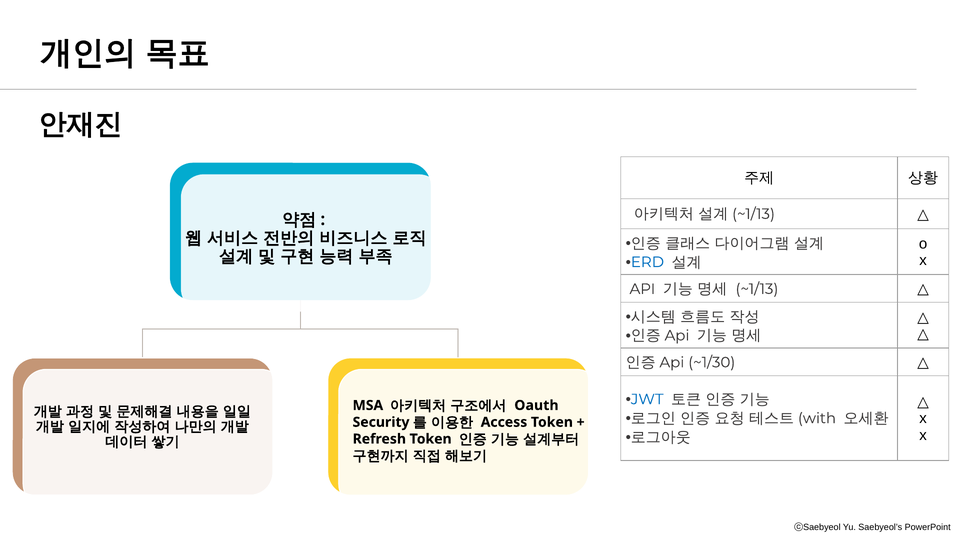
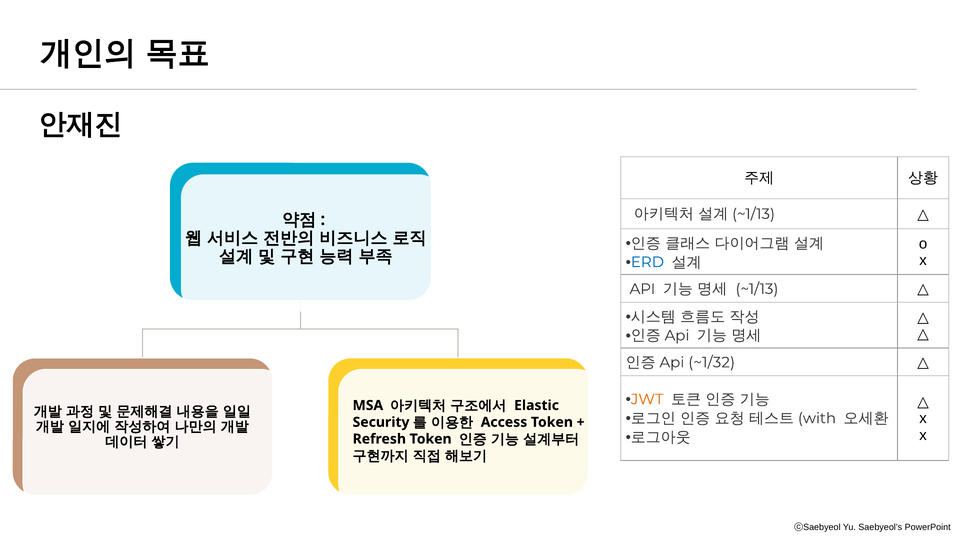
~1/30: ~1/30 -> ~1/32
JWT colour: blue -> orange
Oauth: Oauth -> Elastic
